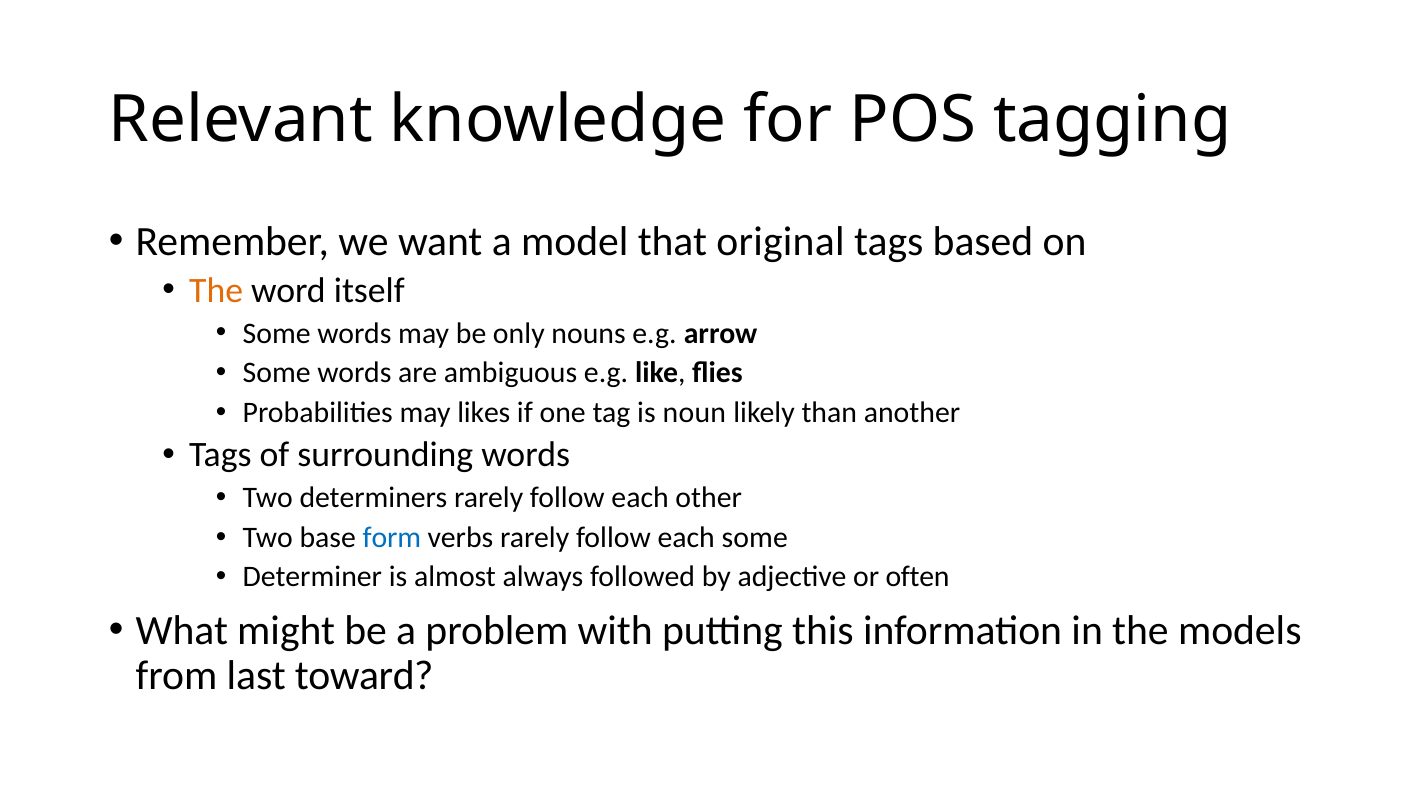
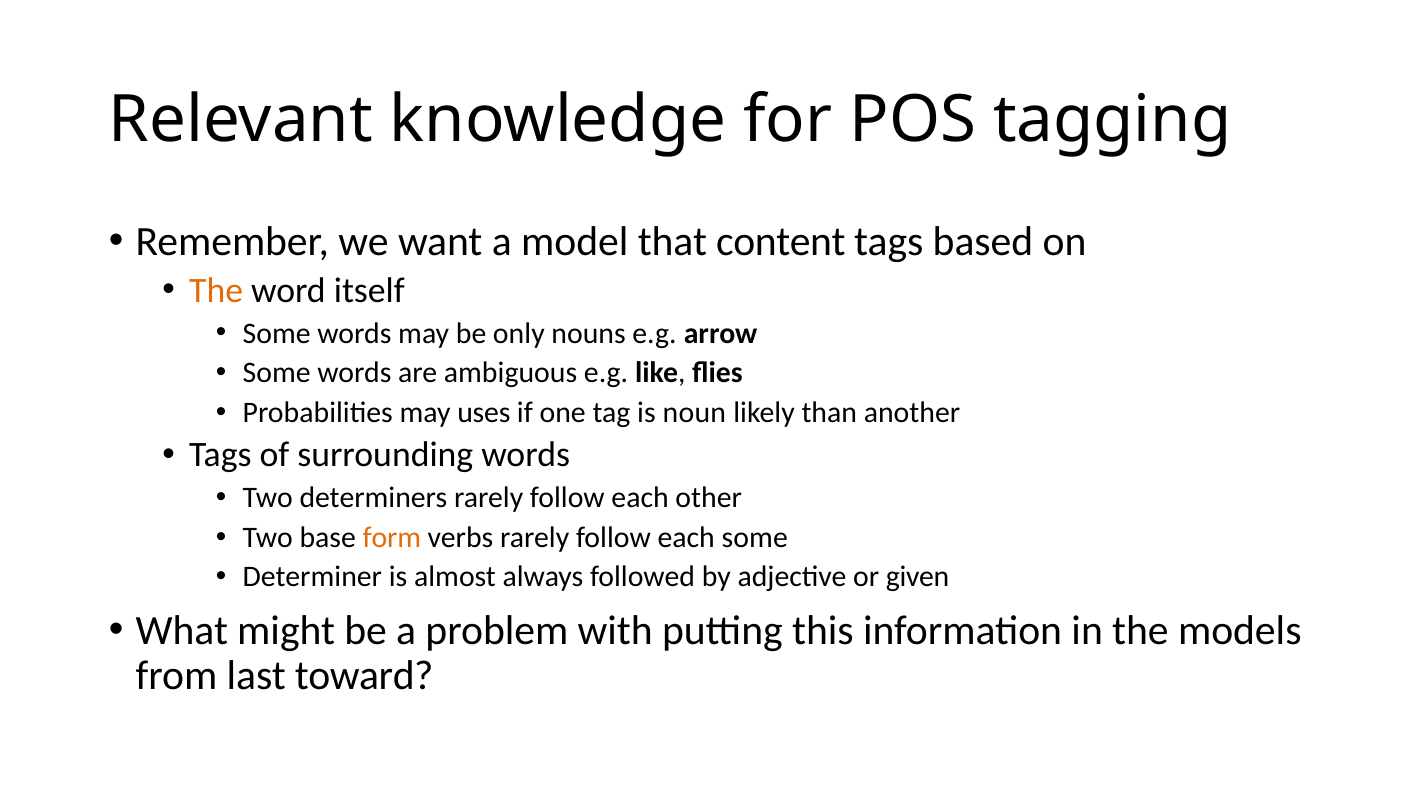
original: original -> content
likes: likes -> uses
form colour: blue -> orange
often: often -> given
